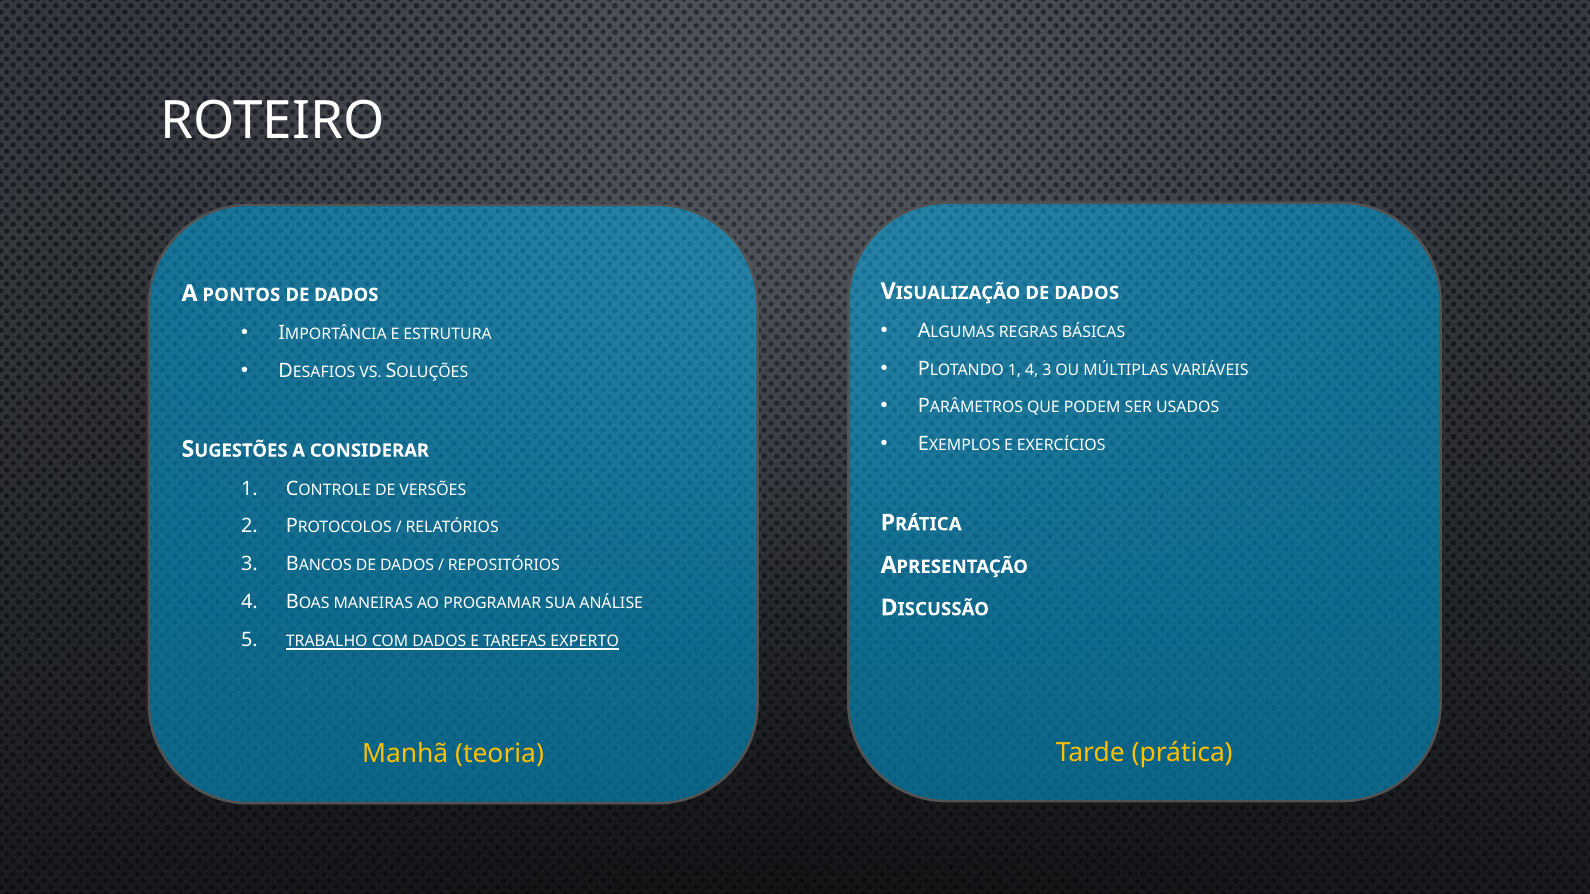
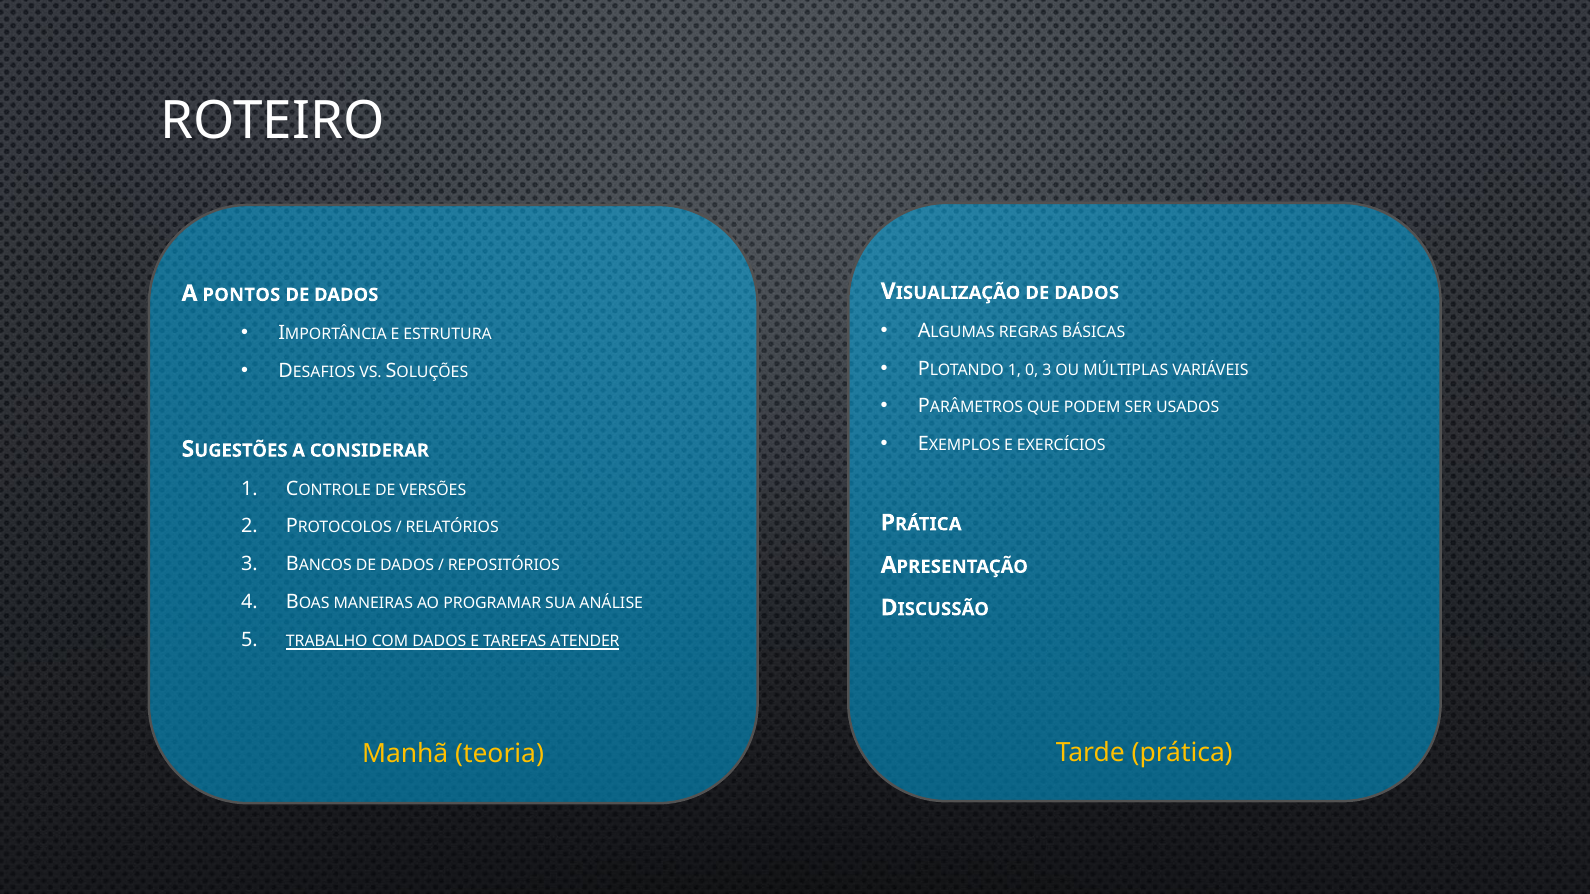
1 4: 4 -> 0
EXPERTO: EXPERTO -> ATENDER
